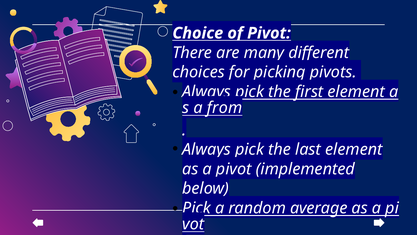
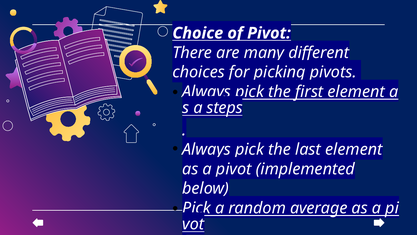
from: from -> steps
